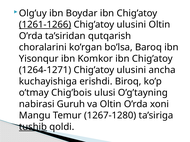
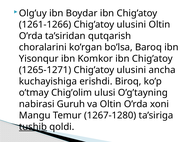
1261-1266 underline: present -> none
1264-1271: 1264-1271 -> 1265-1271
Chig’bois: Chig’bois -> Chig’olim
